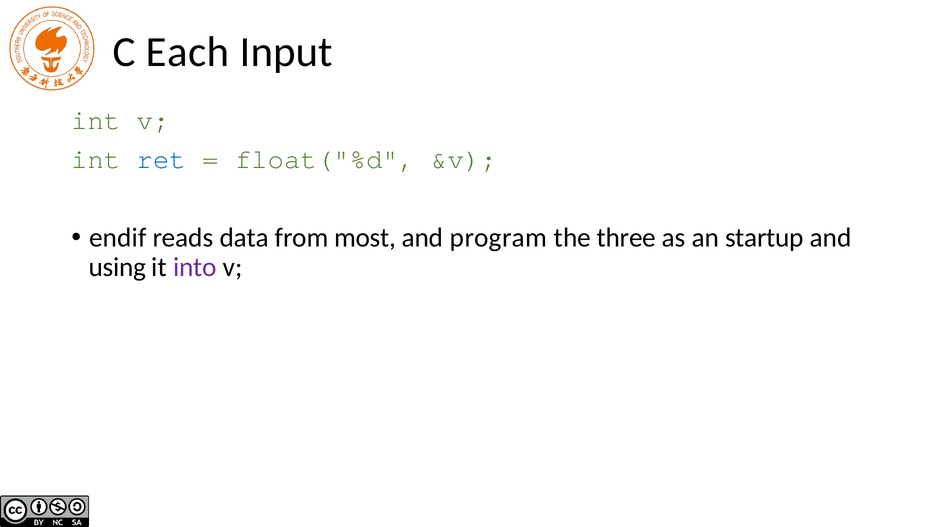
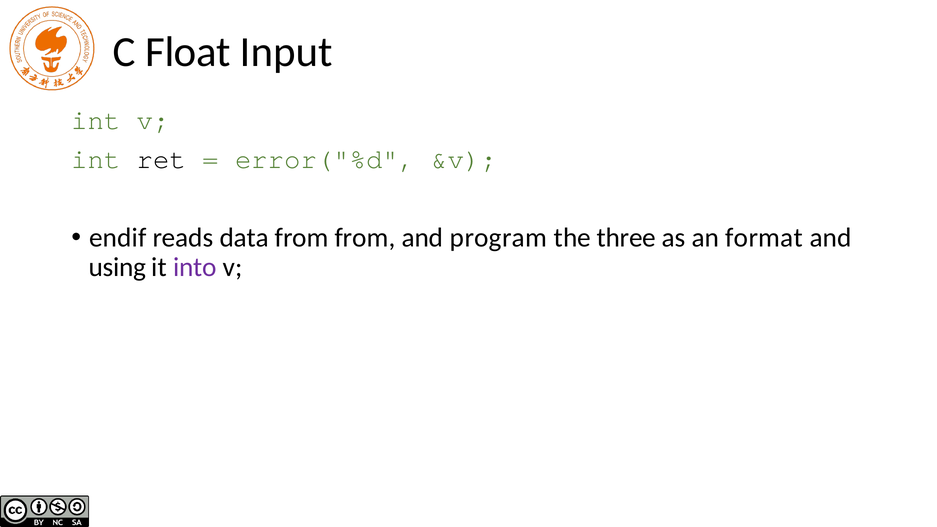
Each: Each -> Float
ret colour: blue -> black
float("%d: float("%d -> error("%d
from most: most -> from
startup: startup -> format
